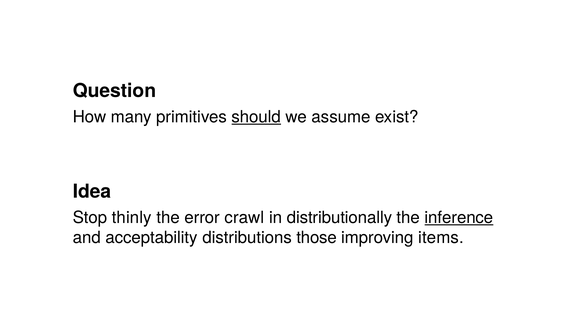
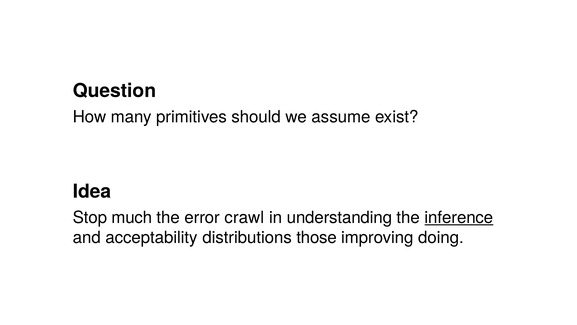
should underline: present -> none
thinly: thinly -> much
distributionally: distributionally -> understanding
items: items -> doing
